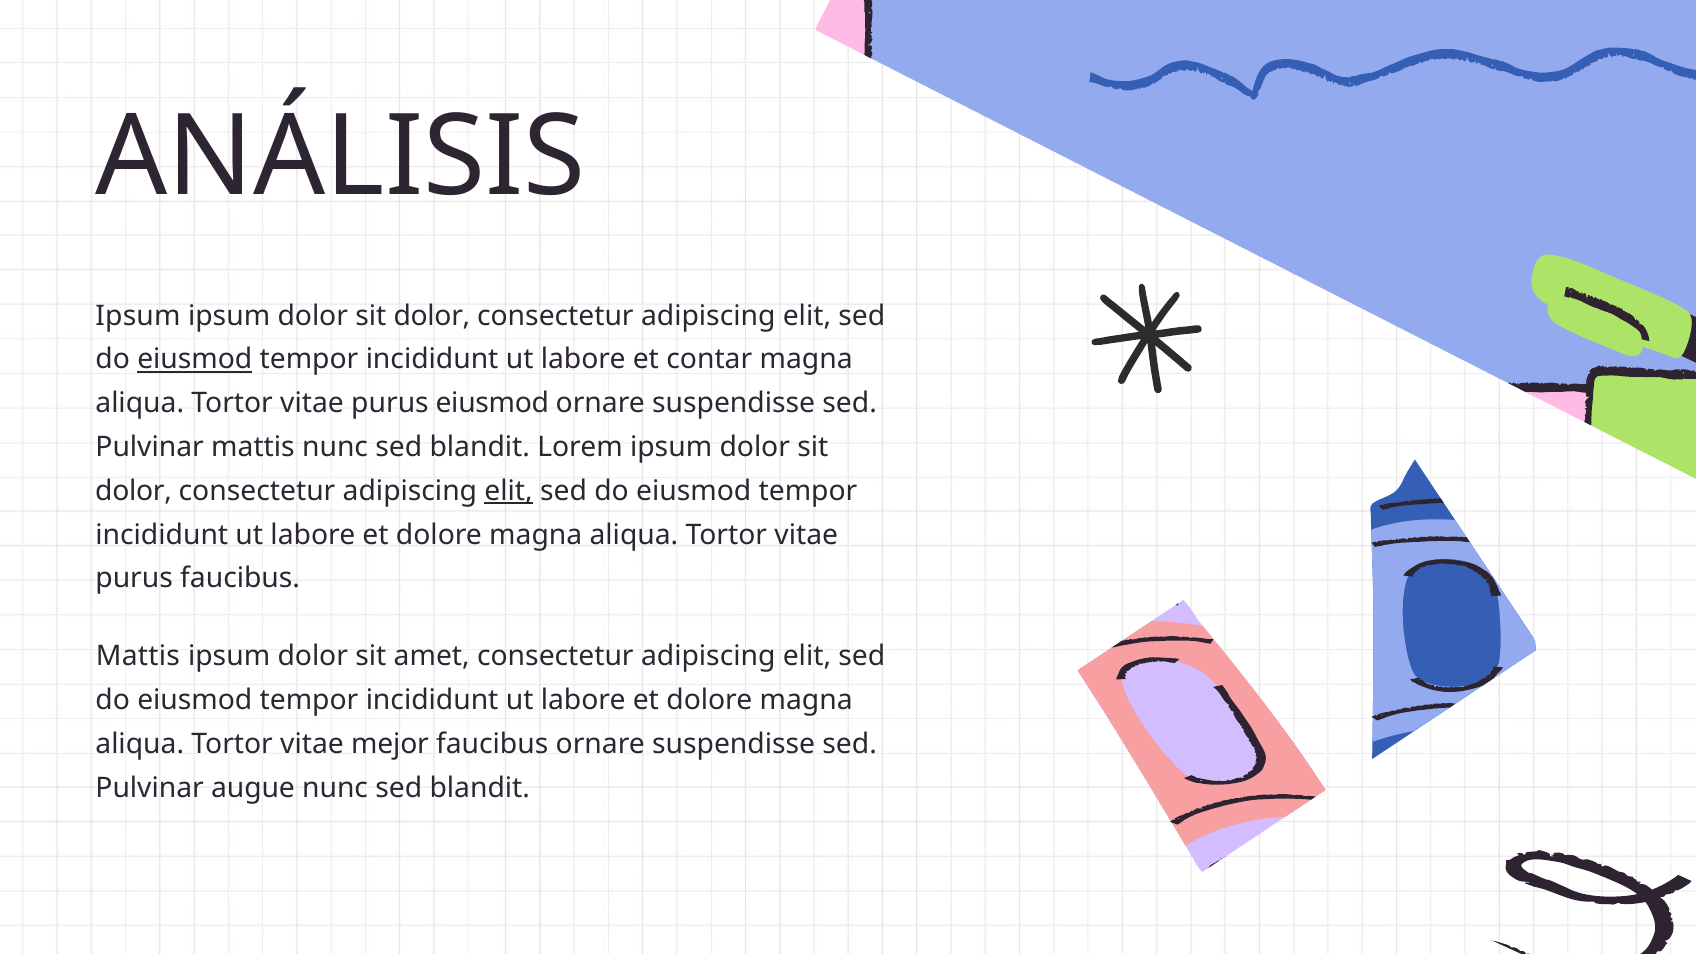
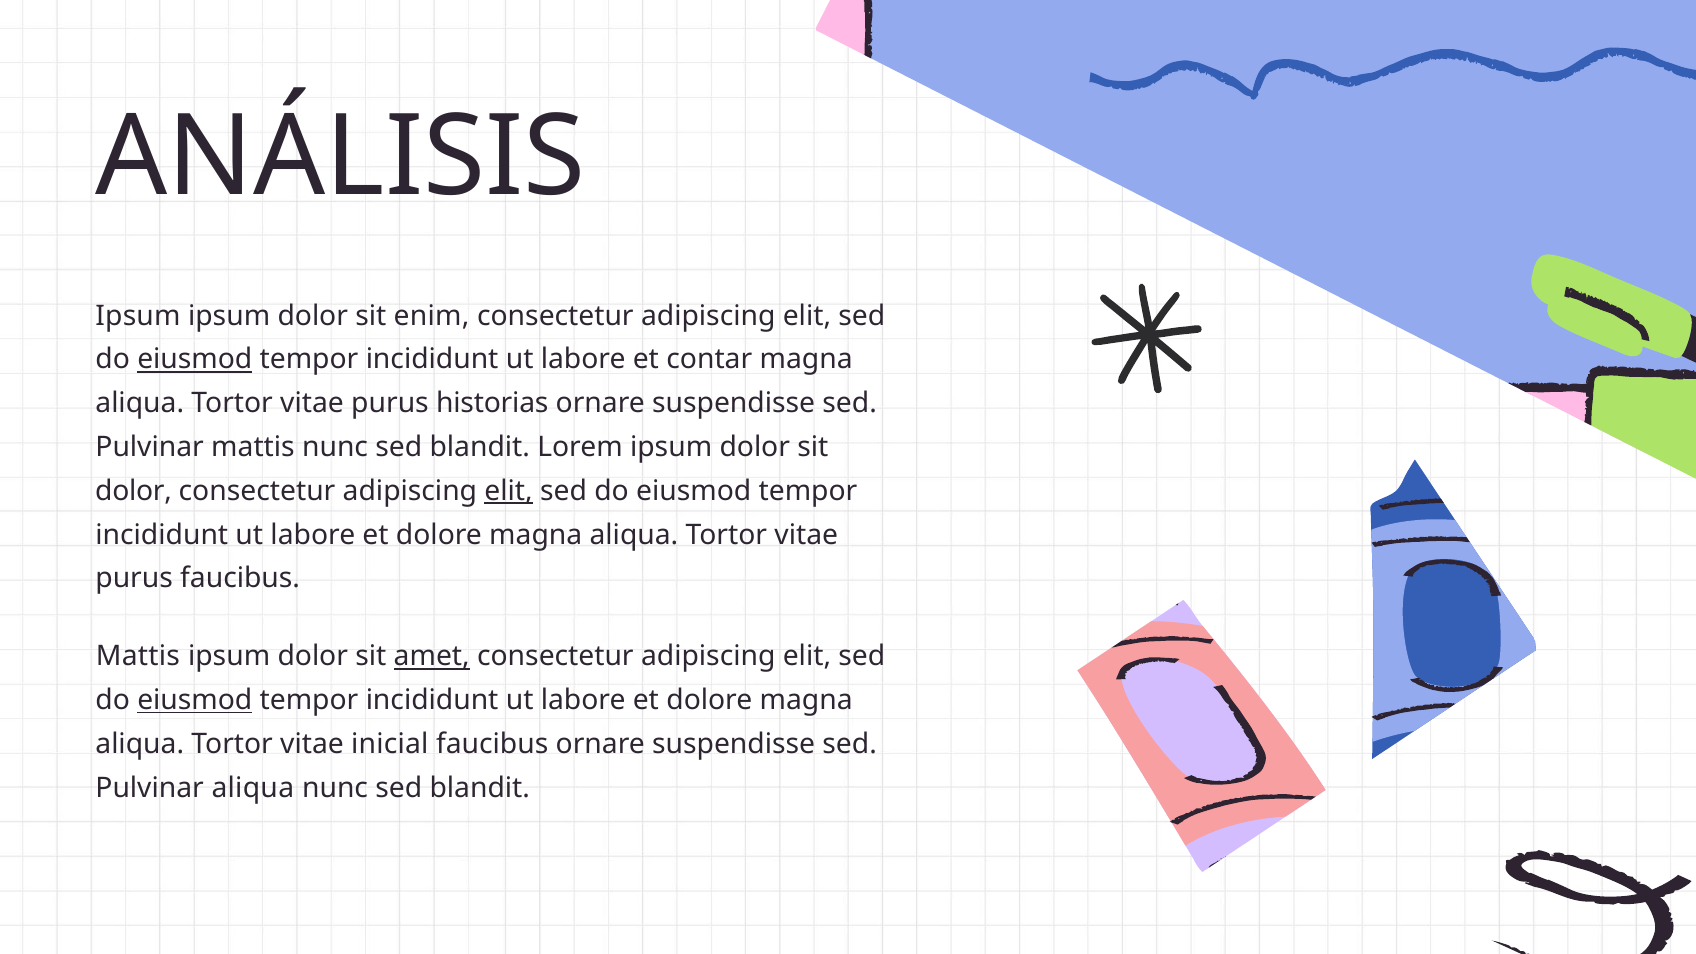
dolor at (432, 316): dolor -> enim
purus eiusmod: eiusmod -> historias
amet underline: none -> present
eiusmod at (195, 700) underline: none -> present
mejor: mejor -> inicial
Pulvinar augue: augue -> aliqua
